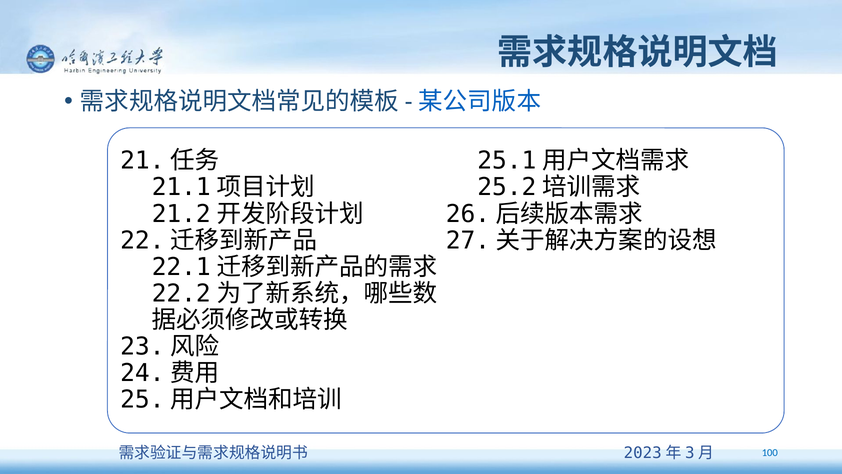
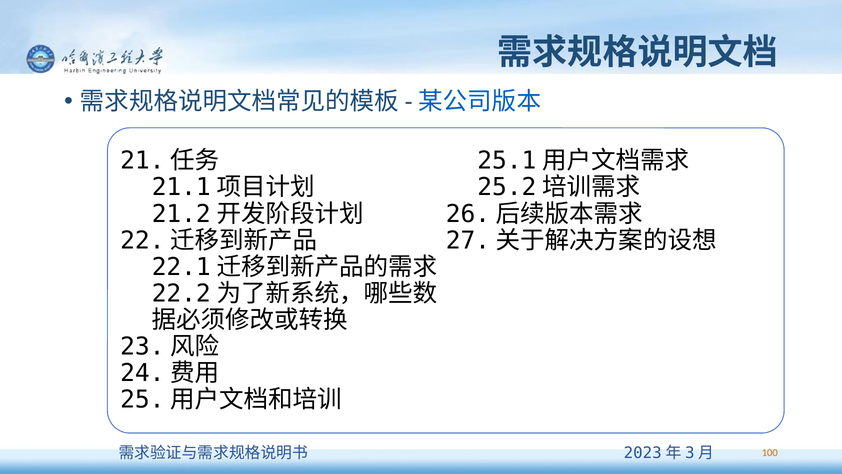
100 colour: blue -> orange
